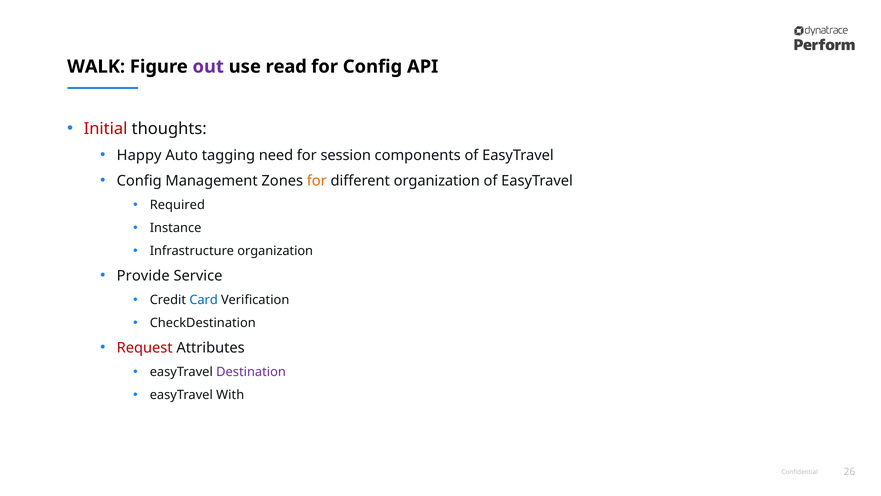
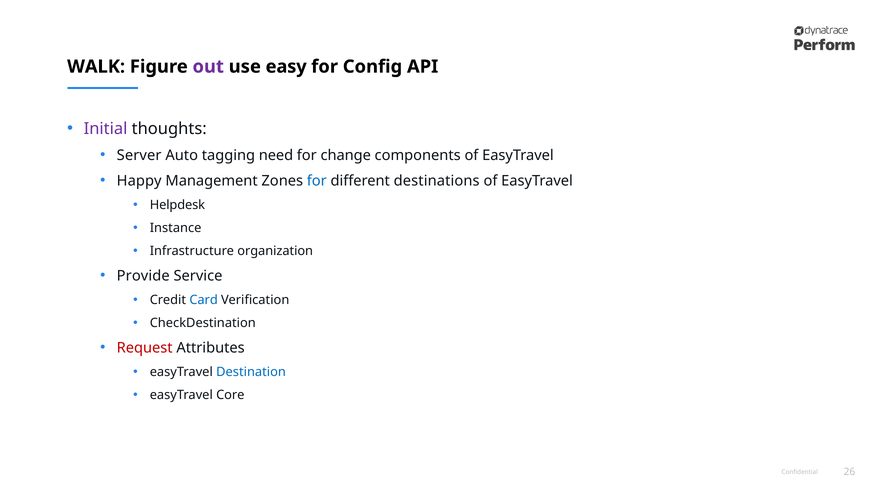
read: read -> easy
Initial colour: red -> purple
Happy: Happy -> Server
session: session -> change
Config at (139, 181): Config -> Happy
for at (317, 181) colour: orange -> blue
different organization: organization -> destinations
Required: Required -> Helpdesk
Destination colour: purple -> blue
With: With -> Core
